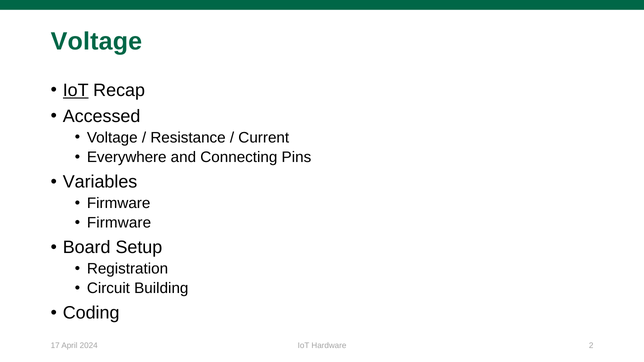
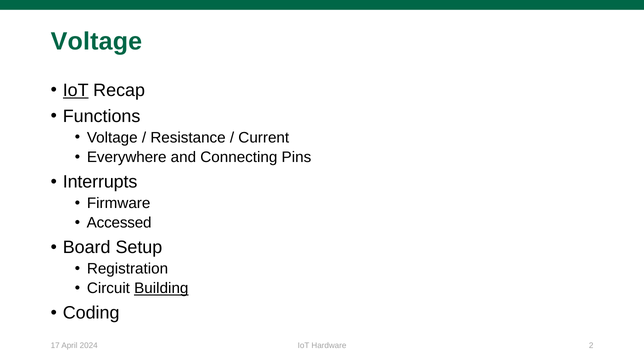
Accessed: Accessed -> Functions
Variables: Variables -> Interrupts
Firmware at (119, 223): Firmware -> Accessed
Building underline: none -> present
